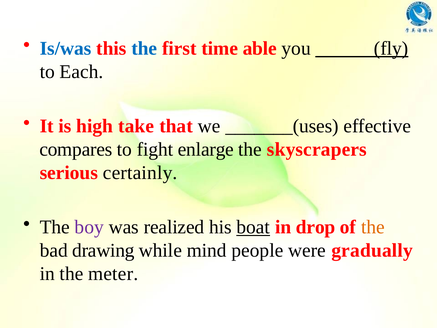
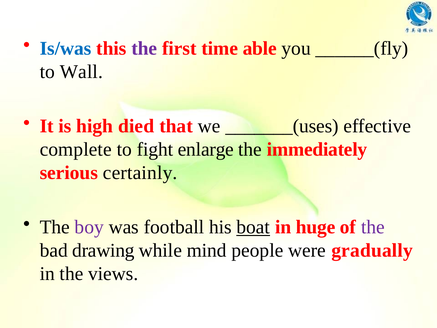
the at (144, 48) colour: blue -> purple
______(fly underline: present -> none
Each: Each -> Wall
take: take -> died
compares: compares -> complete
skyscrapers: skyscrapers -> immediately
realized: realized -> football
drop: drop -> huge
the at (373, 227) colour: orange -> purple
meter: meter -> views
